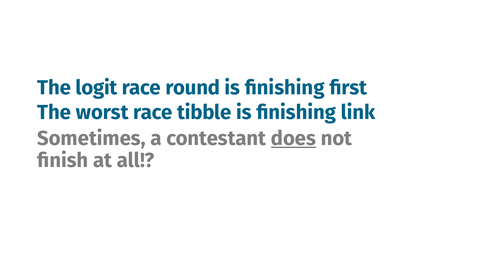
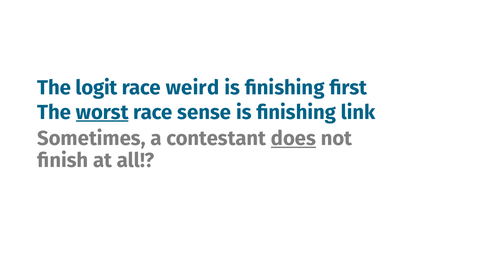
round: round -> weird
worst underline: none -> present
tibble: tibble -> sense
